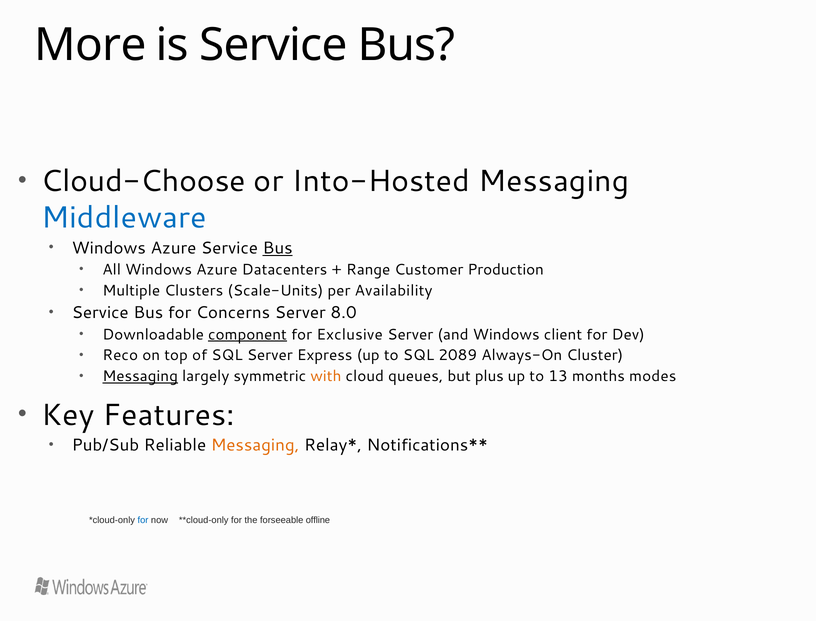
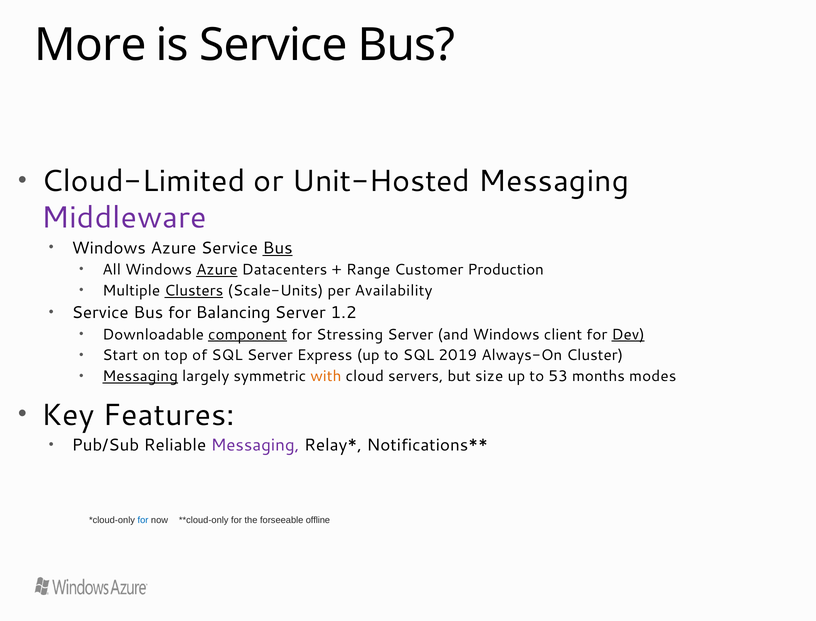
Cloud-Choose: Cloud-Choose -> Cloud-Limited
Into-Hosted: Into-Hosted -> Unit-Hosted
Middleware colour: blue -> purple
Azure at (217, 270) underline: none -> present
Clusters underline: none -> present
Concerns: Concerns -> Balancing
8.0: 8.0 -> 1.2
Exclusive: Exclusive -> Stressing
Dev underline: none -> present
Reco: Reco -> Start
2089: 2089 -> 2019
queues: queues -> servers
plus: plus -> size
13: 13 -> 53
Messaging at (255, 446) colour: orange -> purple
